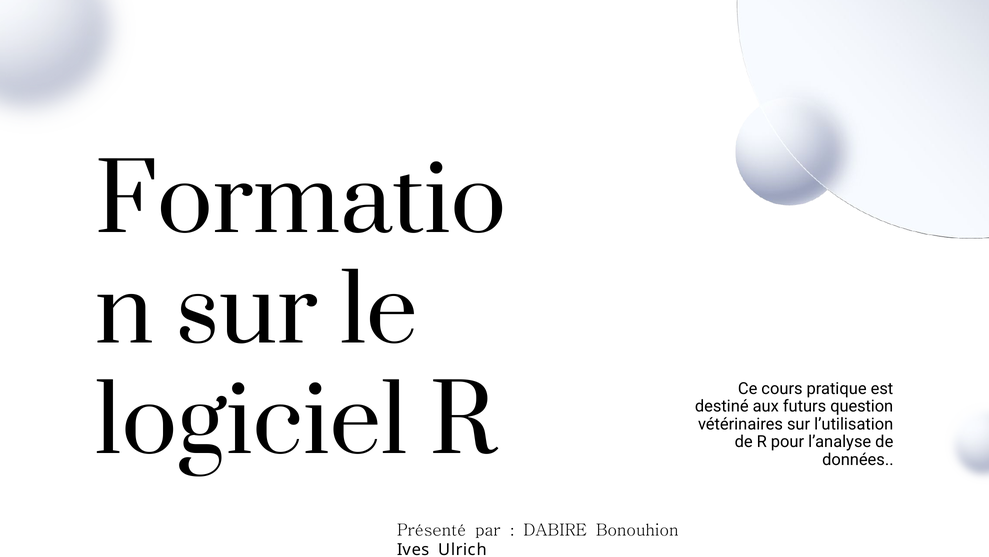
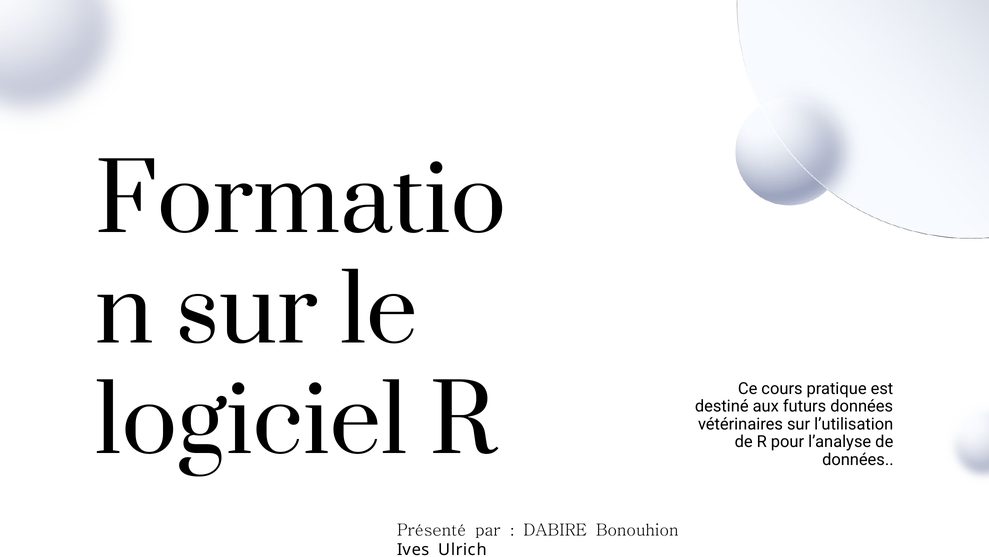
futurs question: question -> données
